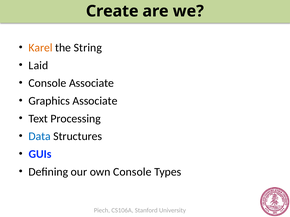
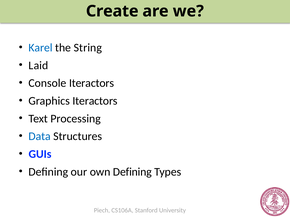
Karel colour: orange -> blue
Console Associate: Associate -> Iteractors
Graphics Associate: Associate -> Iteractors
own Console: Console -> Defining
